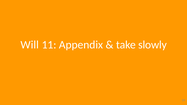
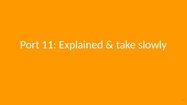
Will: Will -> Port
Appendix: Appendix -> Explained
